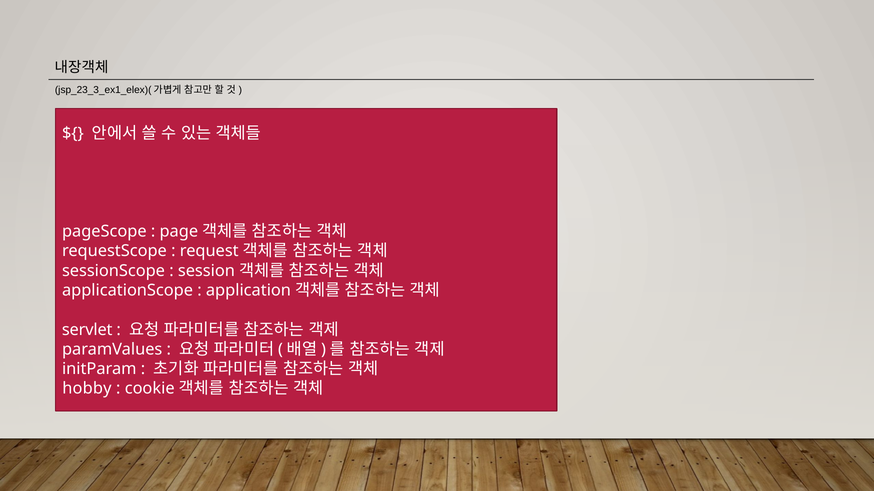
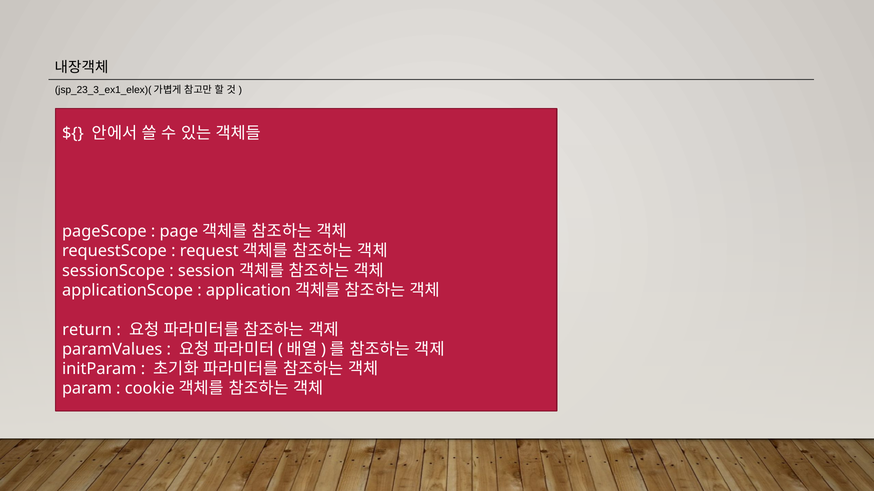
servlet: servlet -> return
hobby: hobby -> param
